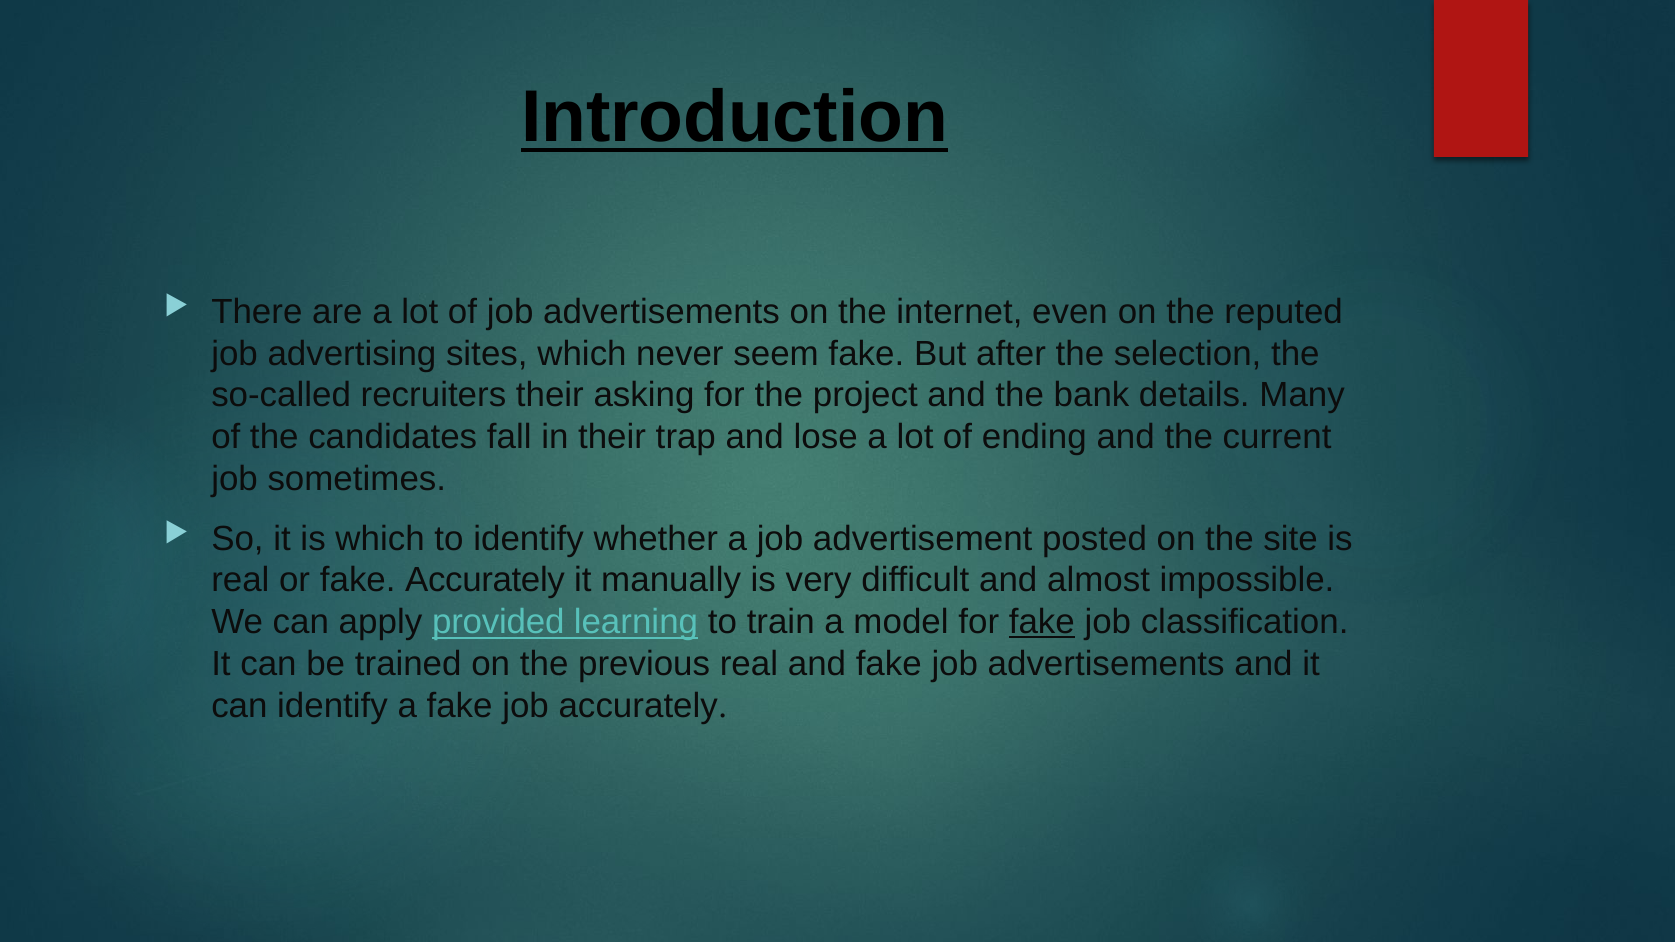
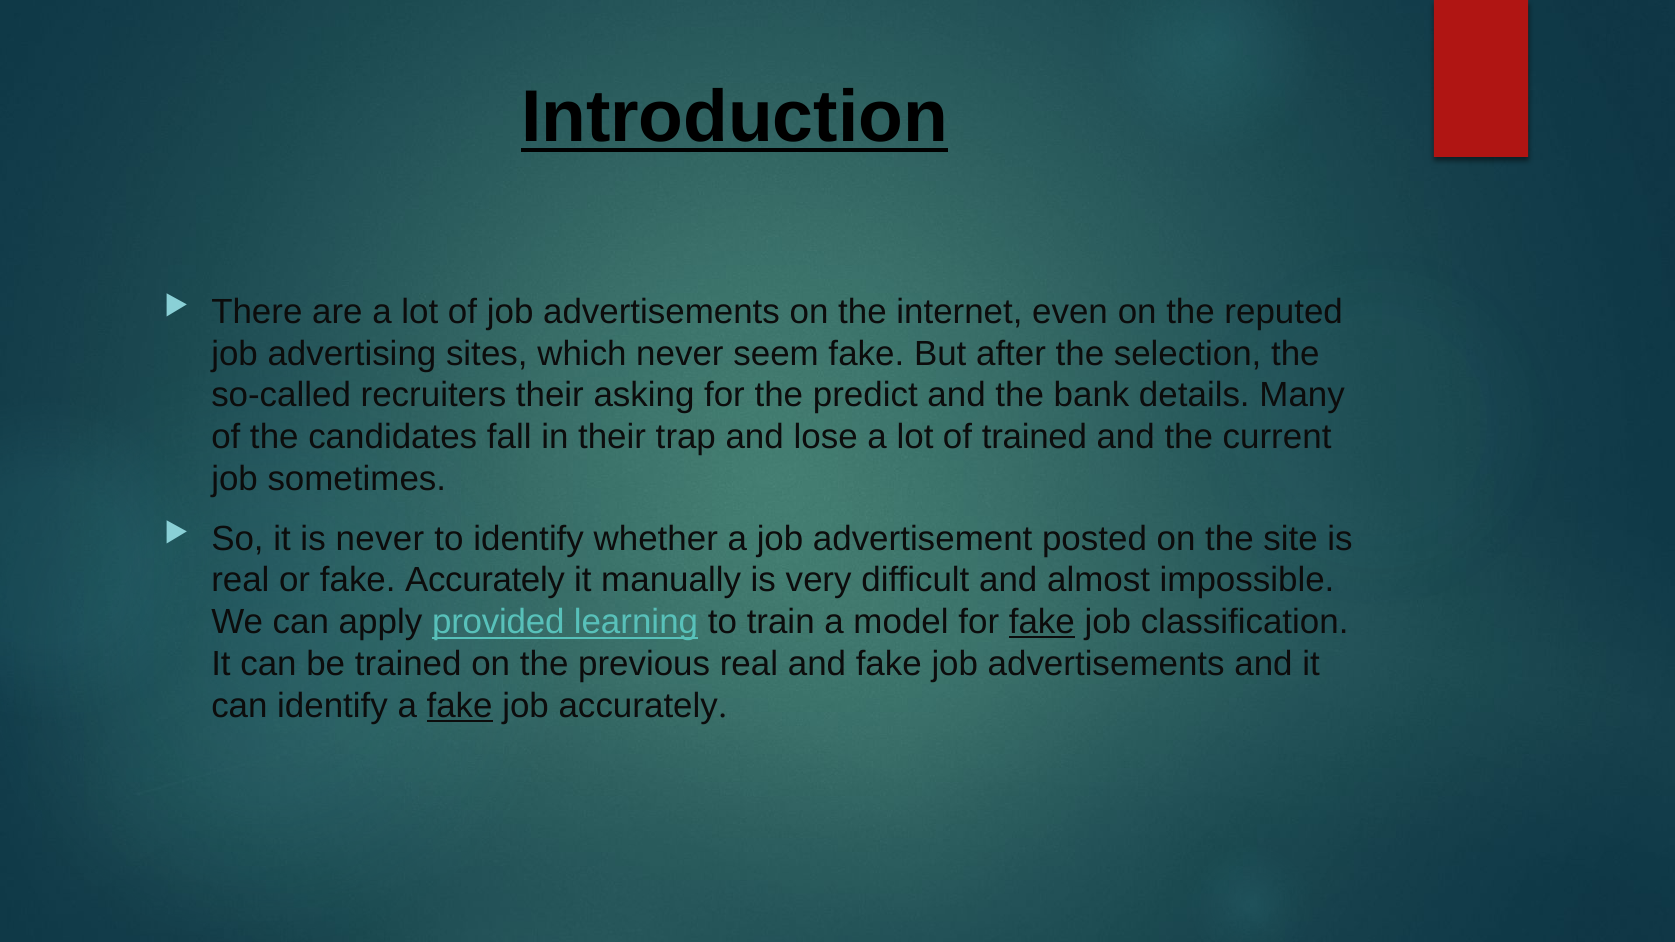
project: project -> predict
of ending: ending -> trained
is which: which -> never
fake at (460, 706) underline: none -> present
